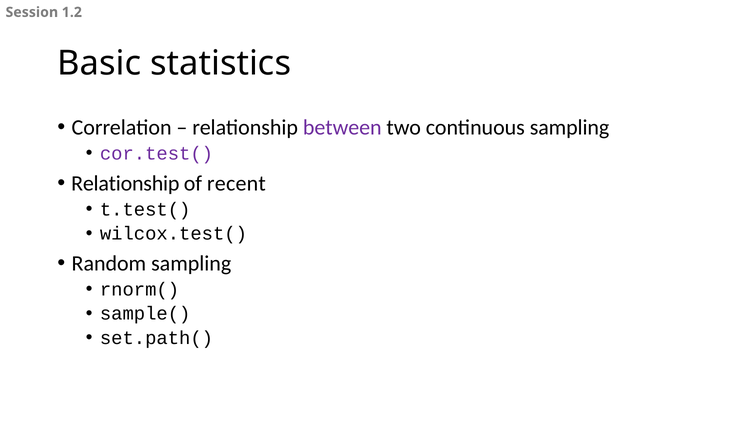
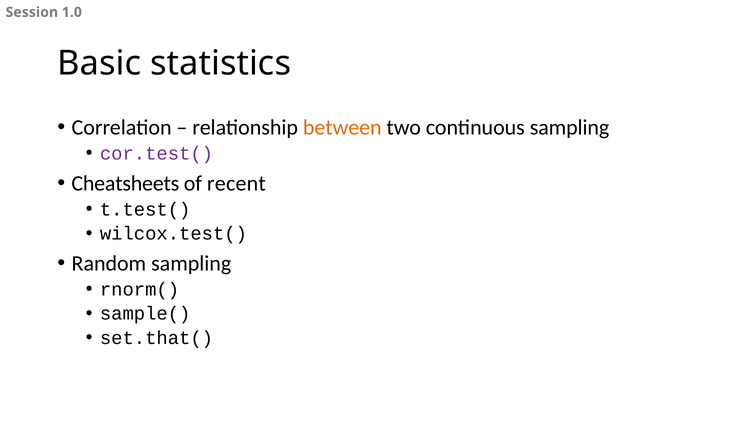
1.2: 1.2 -> 1.0
between colour: purple -> orange
Relationship at (125, 183): Relationship -> Cheatsheets
set.path(: set.path( -> set.that(
